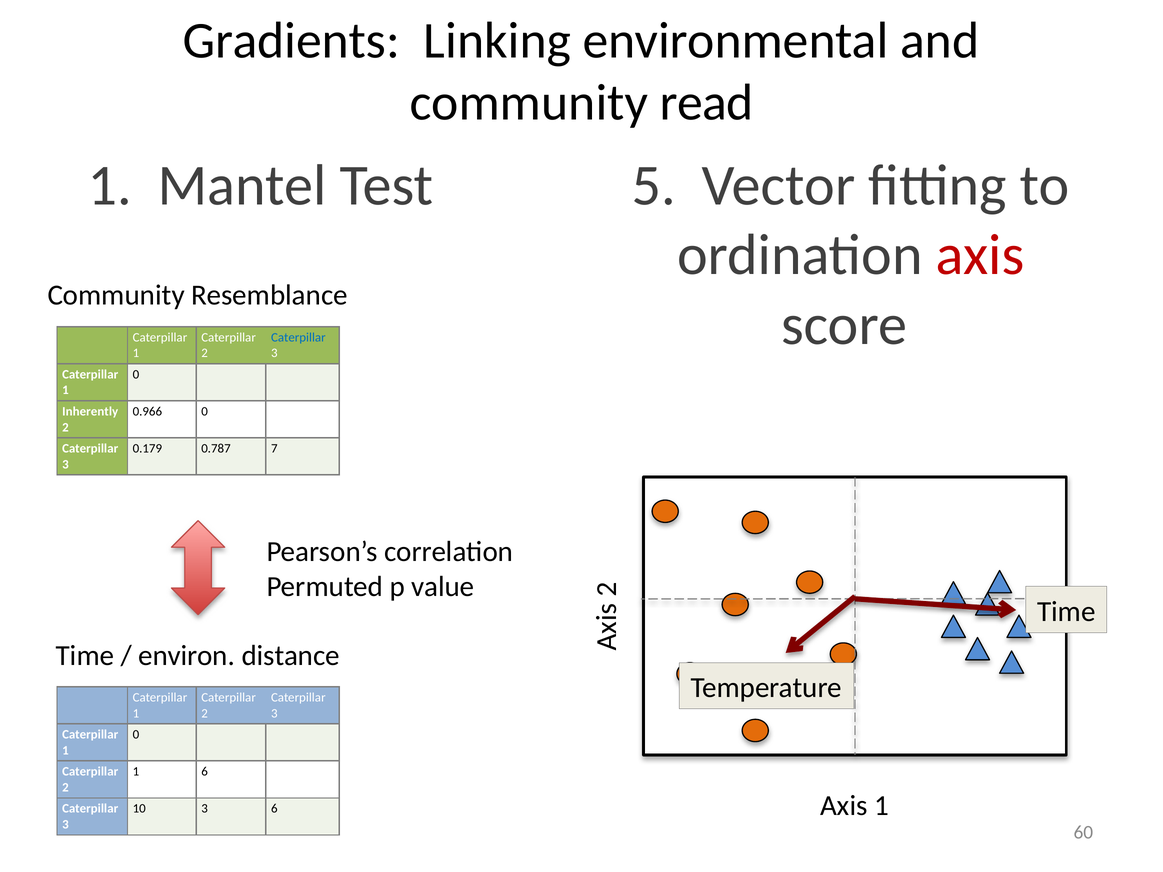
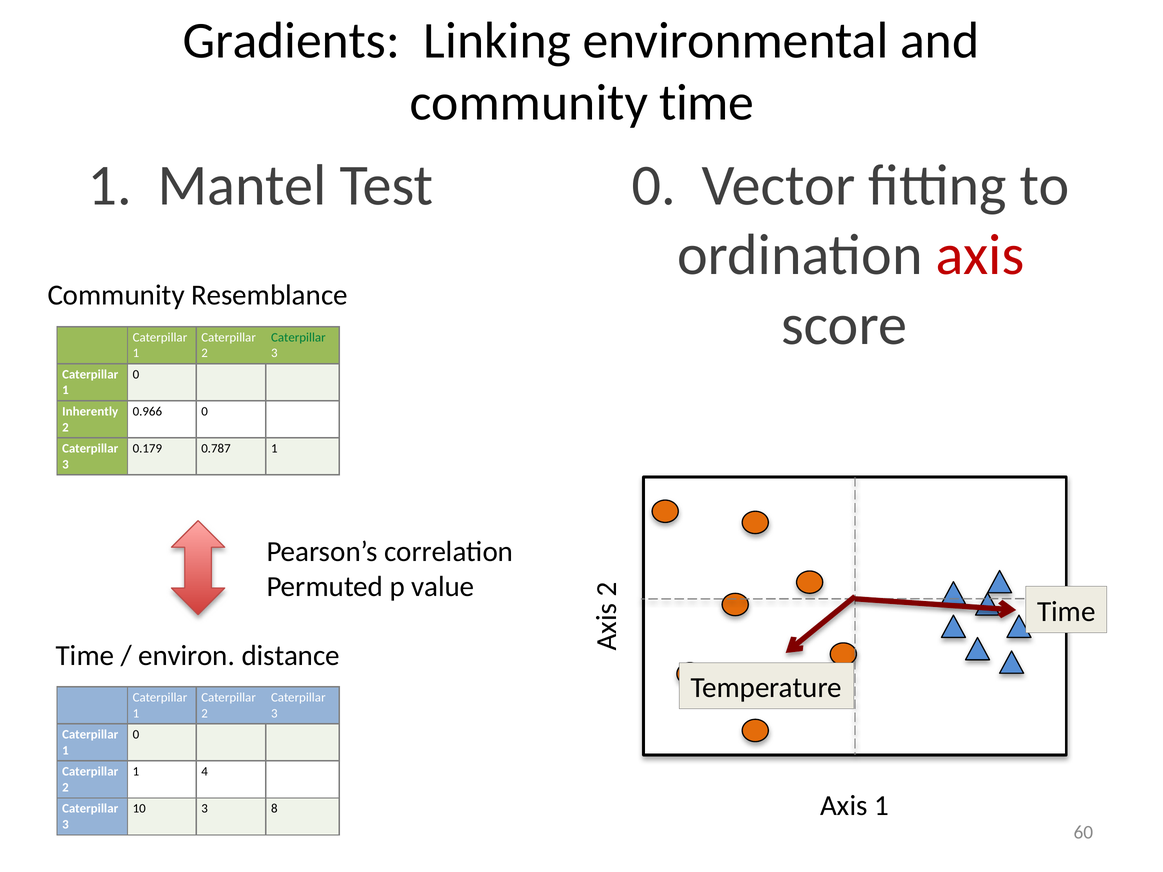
community read: read -> time
Test 5: 5 -> 0
Caterpillar at (298, 337) colour: blue -> green
0.787 7: 7 -> 1
1 6: 6 -> 4
3 6: 6 -> 8
